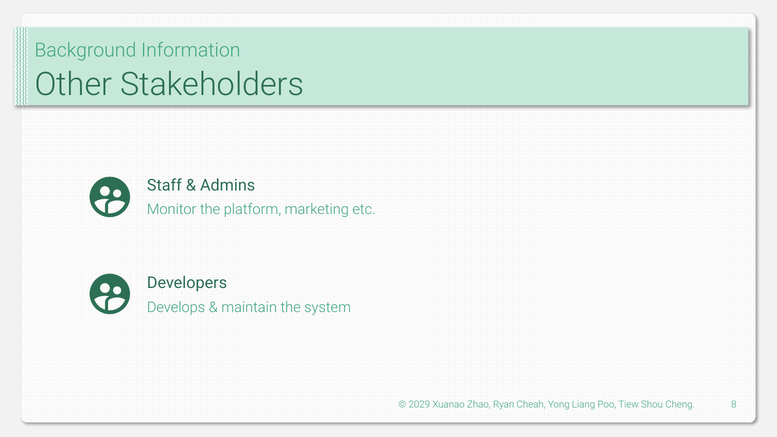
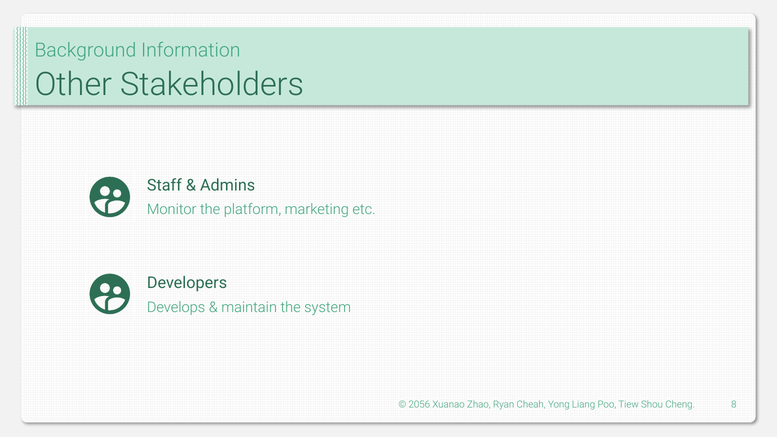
2029: 2029 -> 2056
